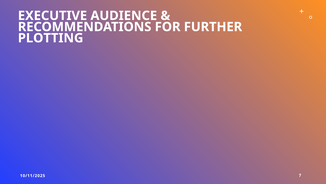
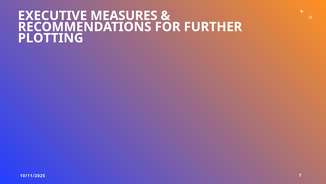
AUDIENCE: AUDIENCE -> MEASURES
